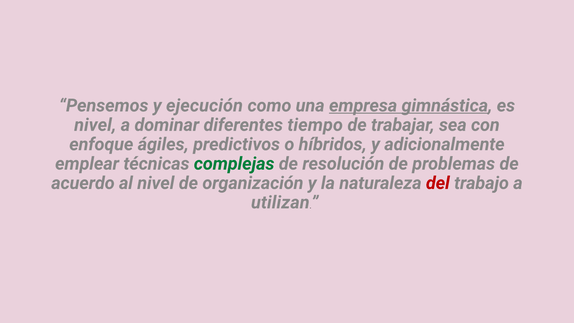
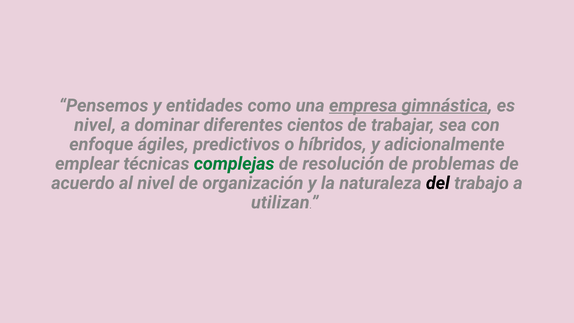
ejecución: ejecución -> entidades
tiempo: tiempo -> cientos
del colour: red -> black
